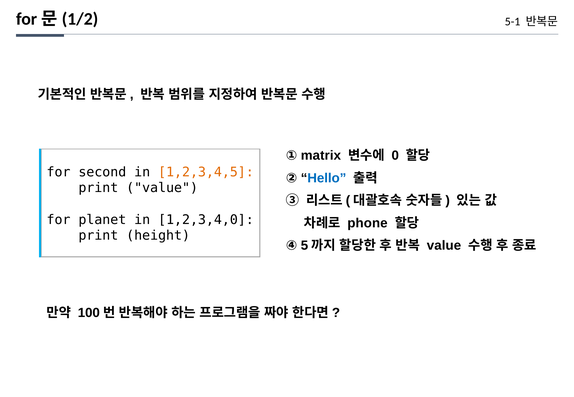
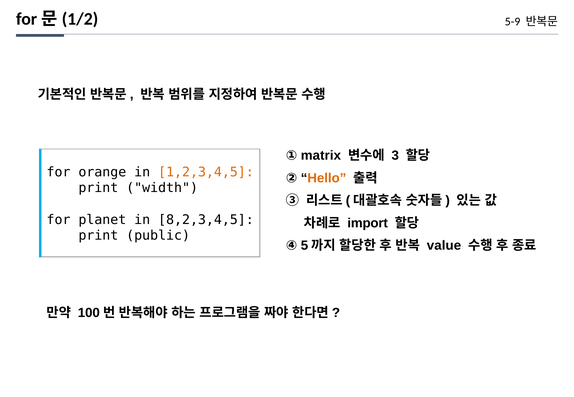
5-1: 5-1 -> 5-9
0: 0 -> 3
second: second -> orange
Hello colour: blue -> orange
print value: value -> width
1,2,3,4,0: 1,2,3,4,0 -> 8,2,3,4,5
phone: phone -> import
height: height -> public
